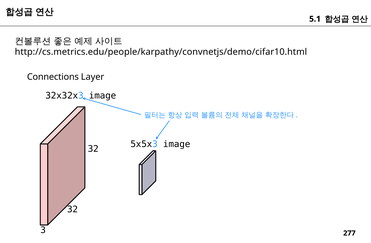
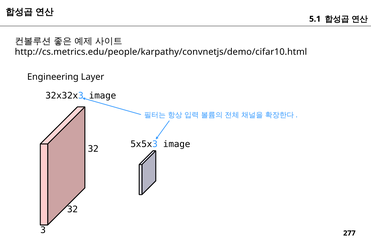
Connections: Connections -> Engineering
